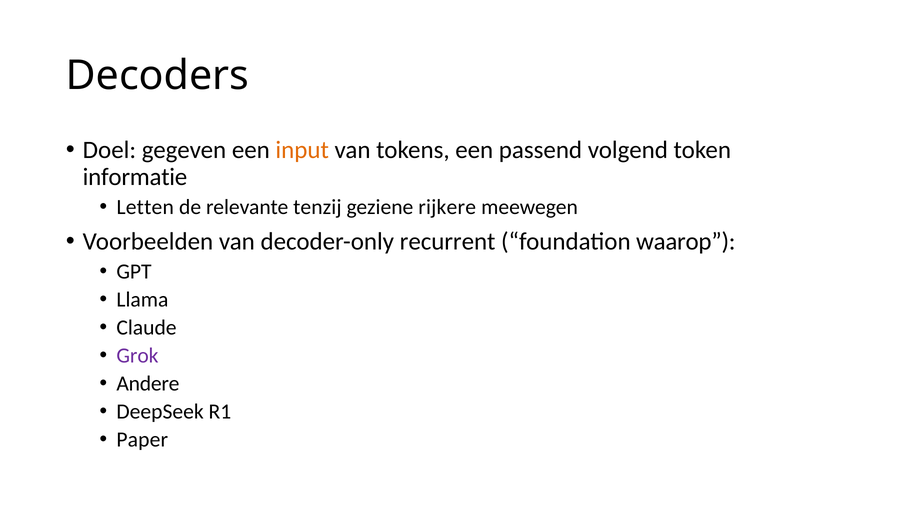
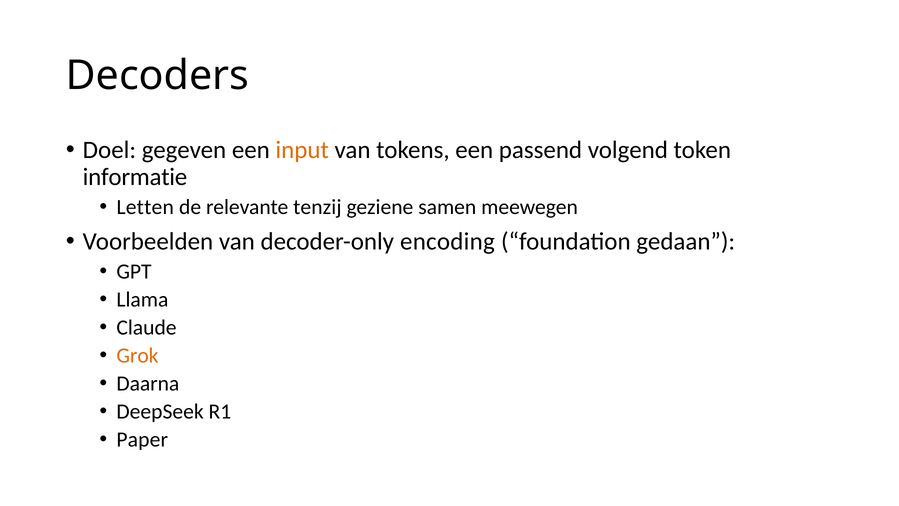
rijkere: rijkere -> samen
recurrent: recurrent -> encoding
waarop: waarop -> gedaan
Grok colour: purple -> orange
Andere: Andere -> Daarna
